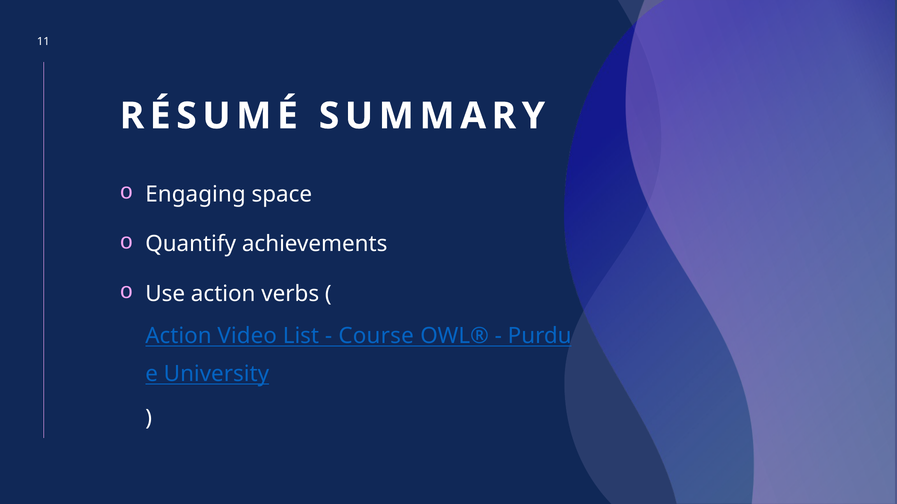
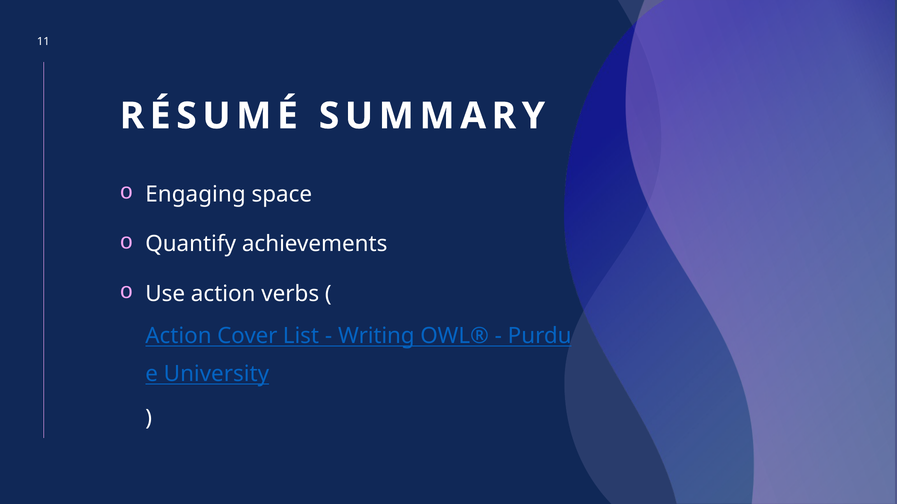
Video: Video -> Cover
Course: Course -> Writing
